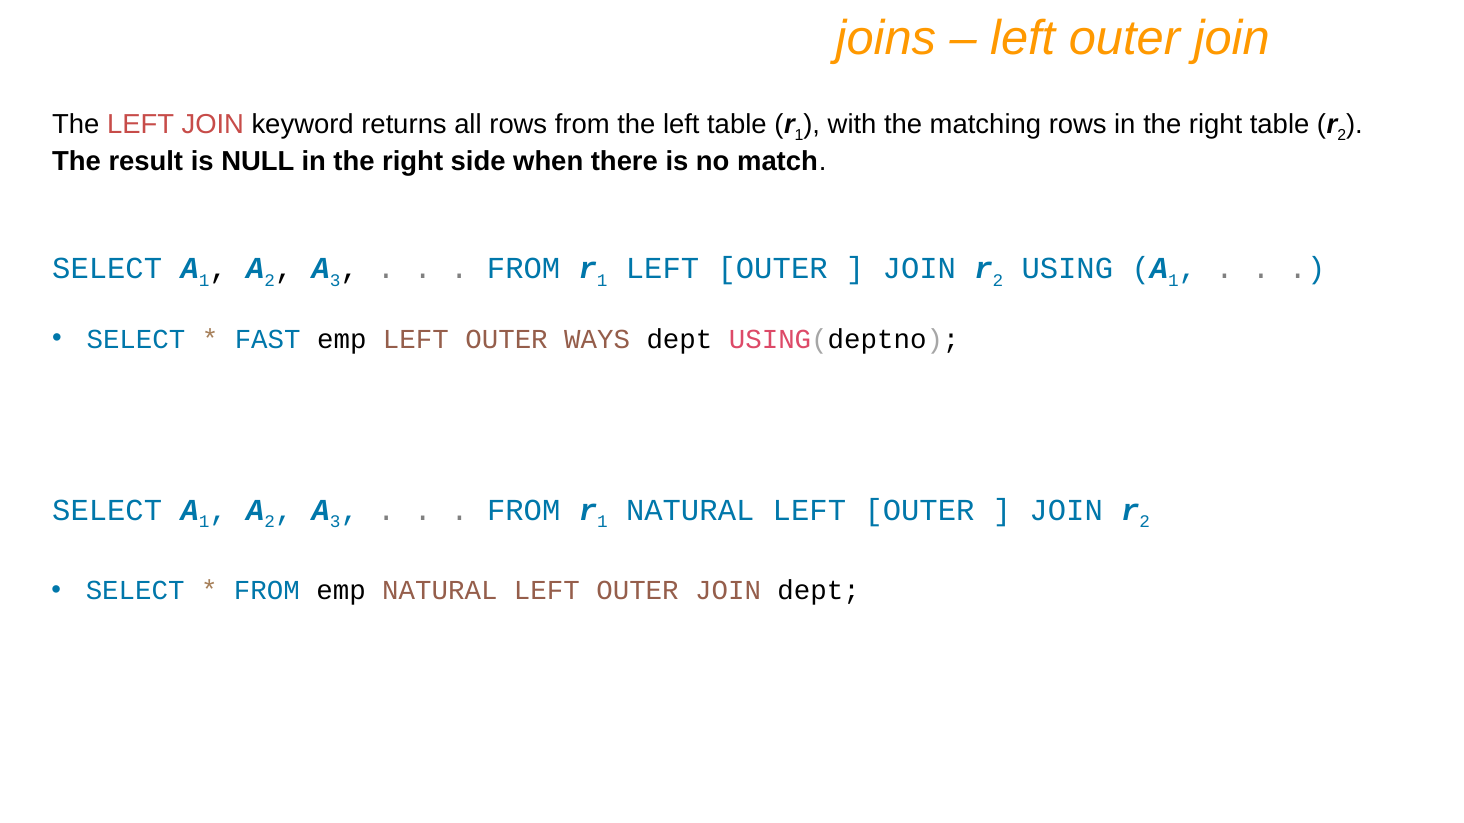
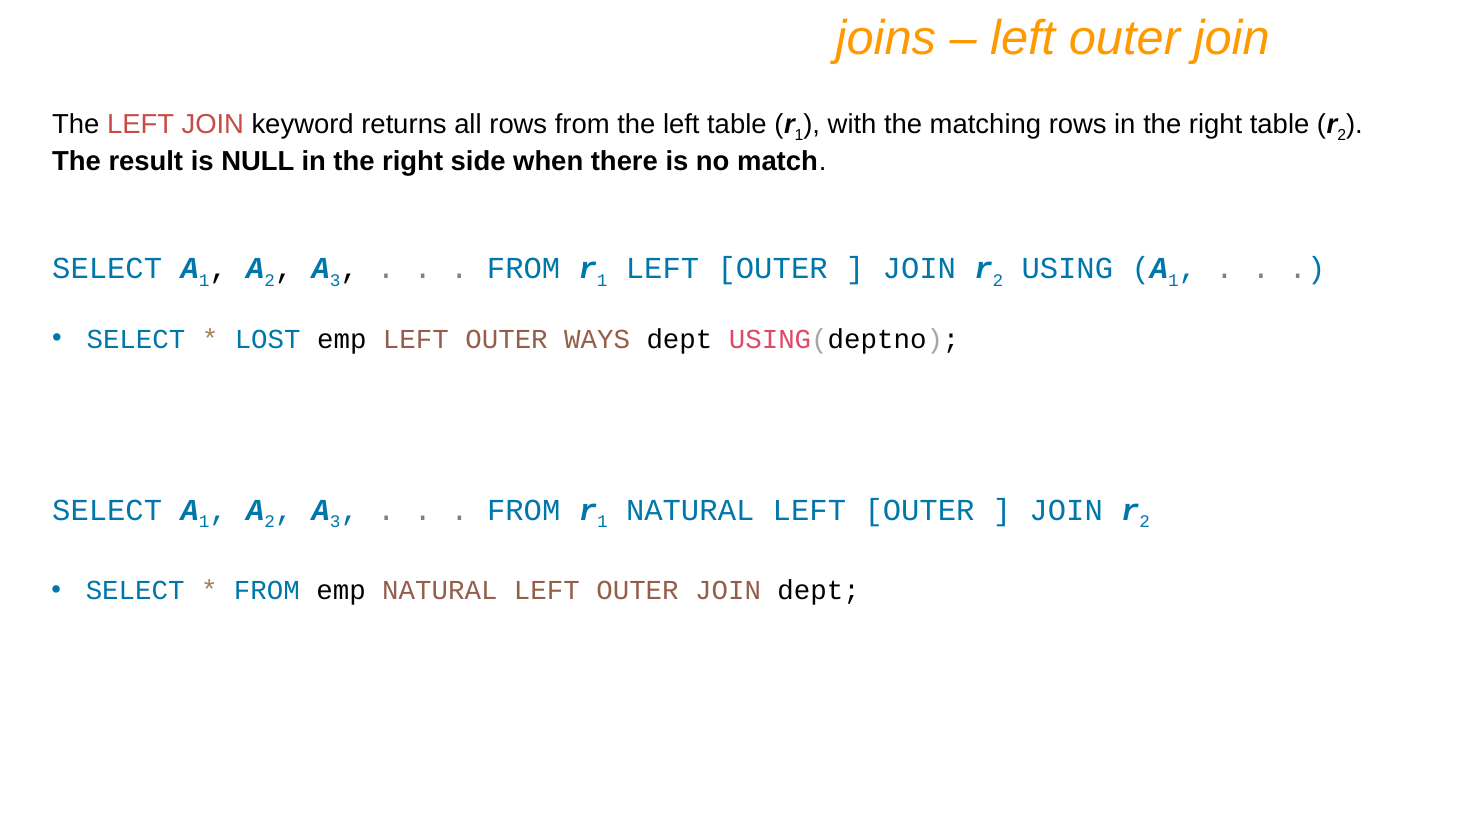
FAST: FAST -> LOST
